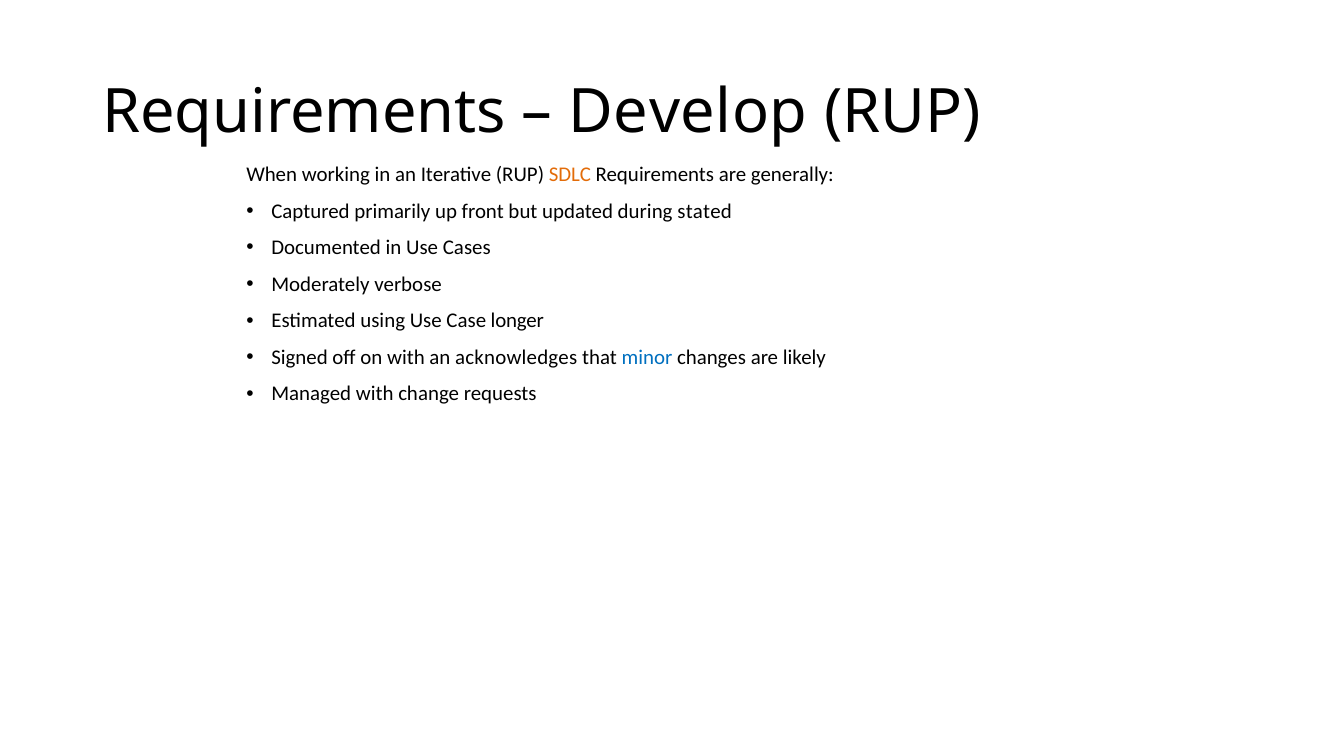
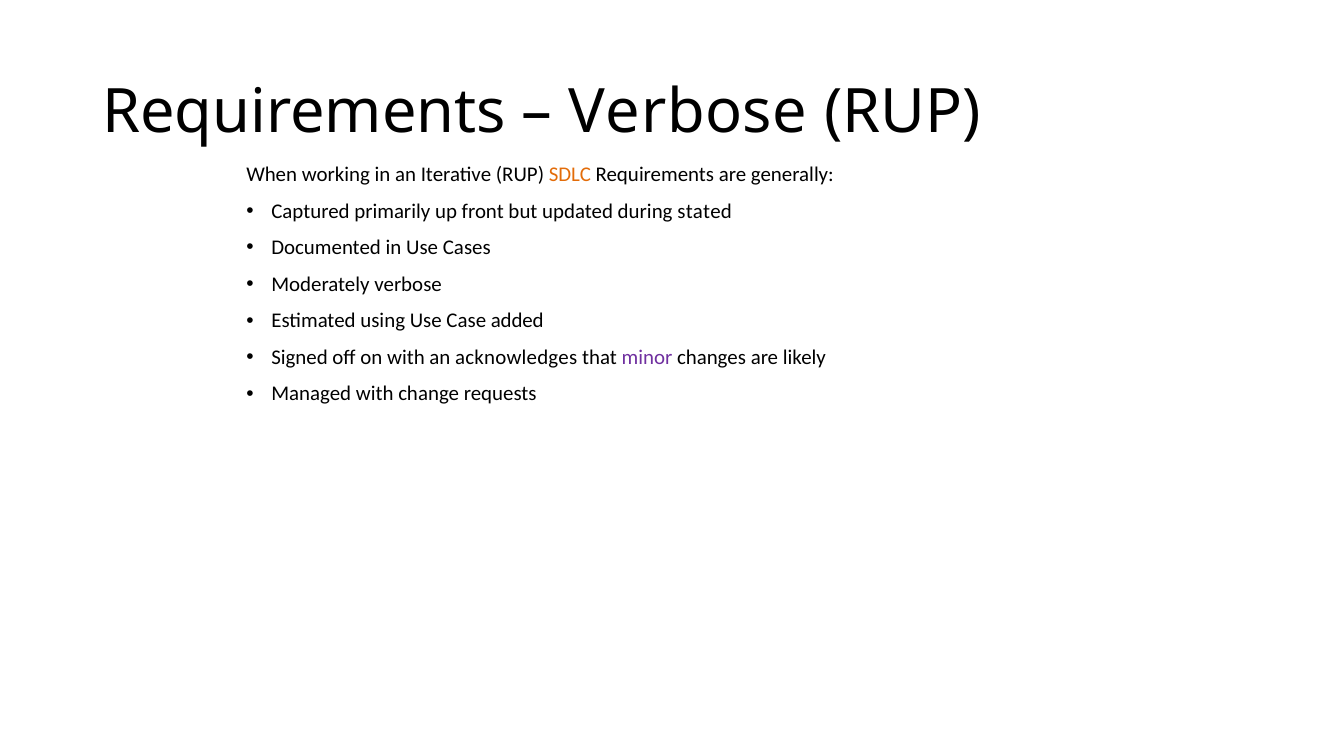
Develop at (688, 112): Develop -> Verbose
longer: longer -> added
minor colour: blue -> purple
